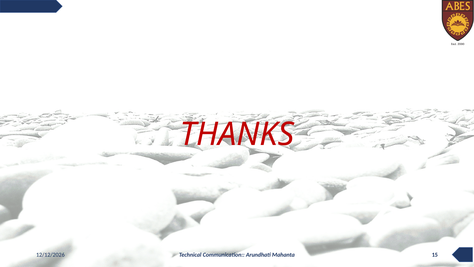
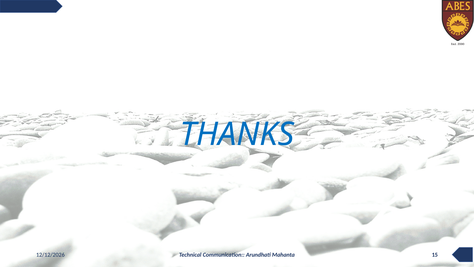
THANKS colour: red -> blue
